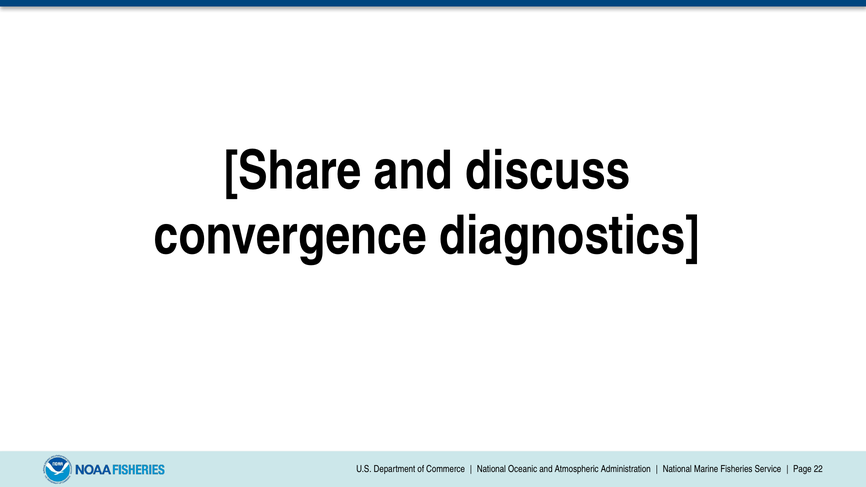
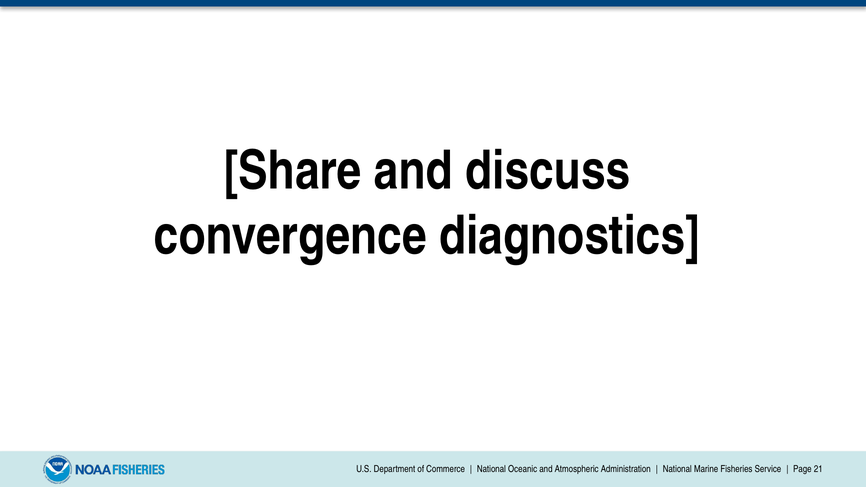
22: 22 -> 21
